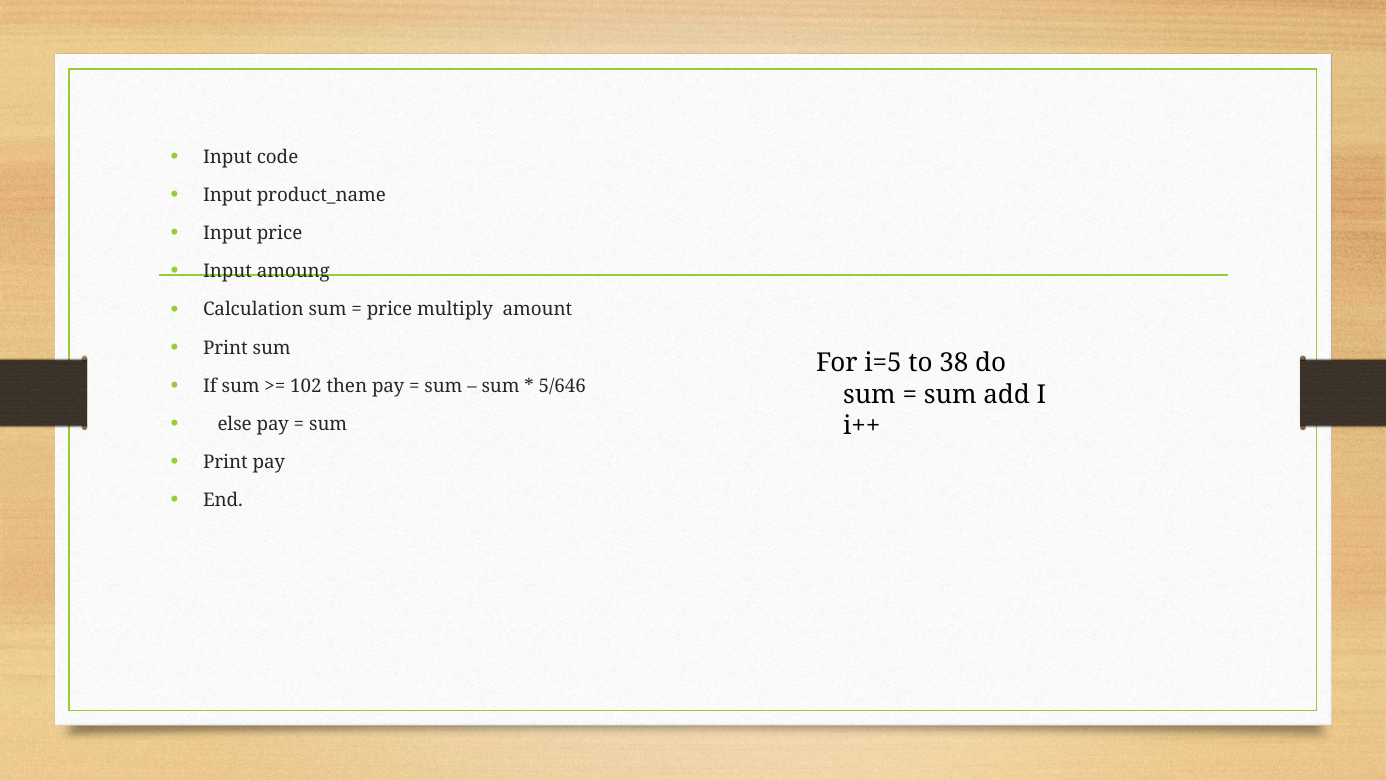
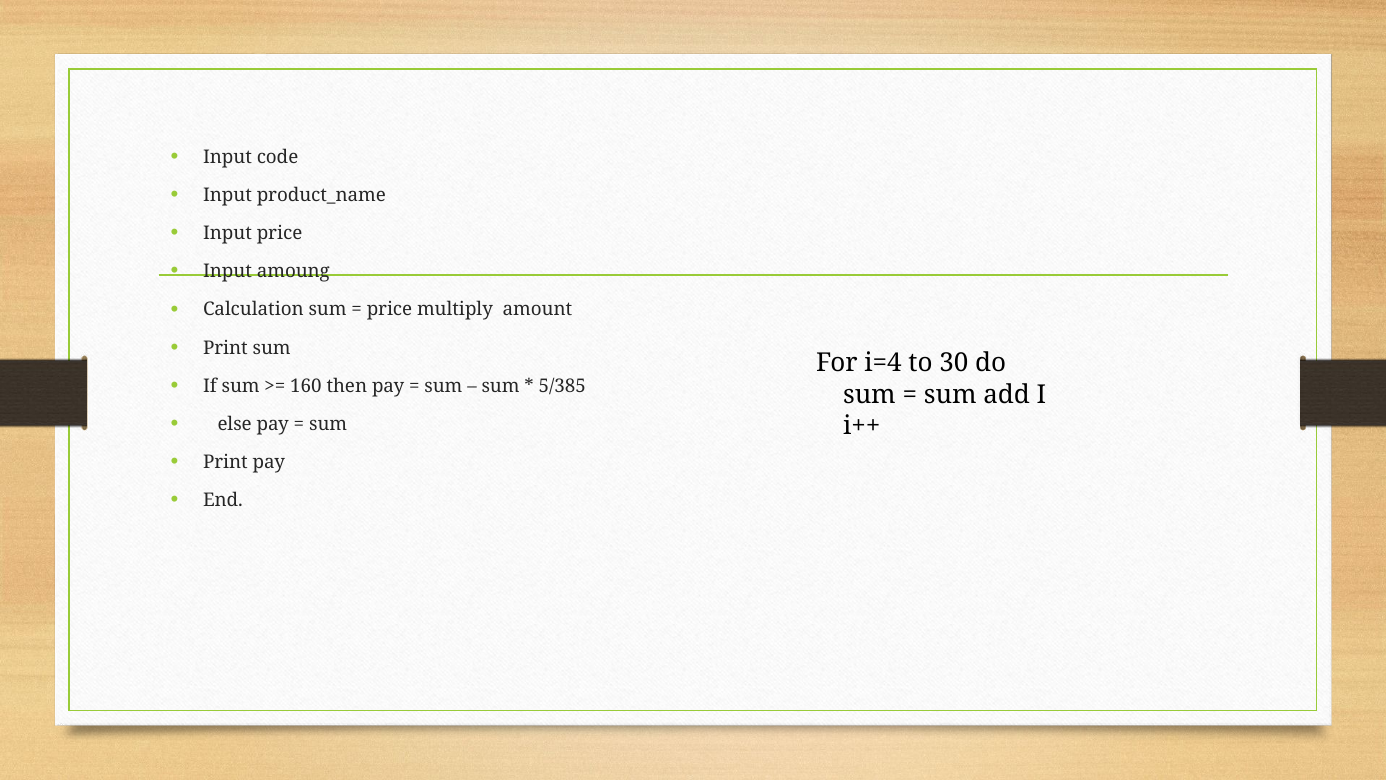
i=5: i=5 -> i=4
38: 38 -> 30
102: 102 -> 160
5/646: 5/646 -> 5/385
